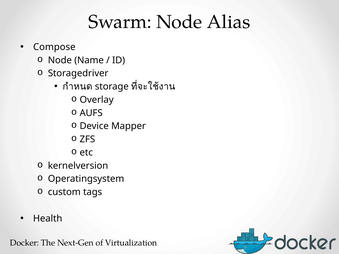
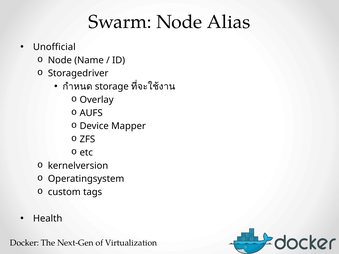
Compose: Compose -> Unofficial
